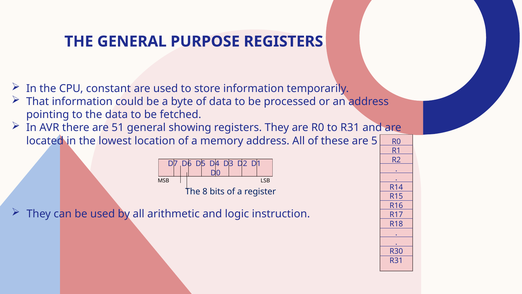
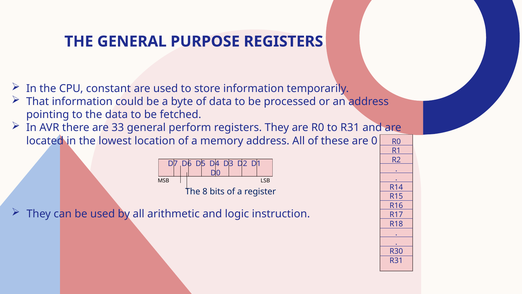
51: 51 -> 33
showing: showing -> perform
5: 5 -> 0
